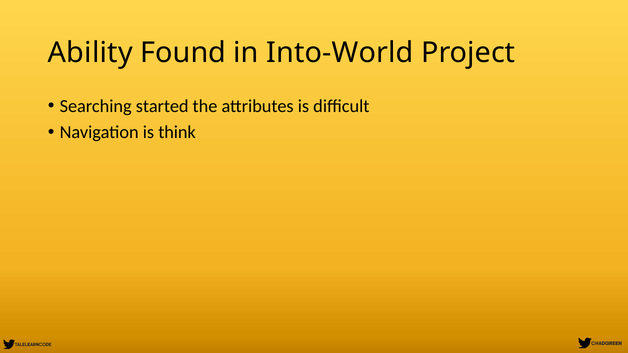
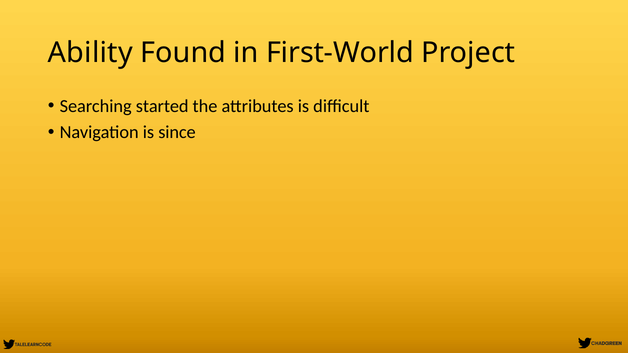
Into-World: Into-World -> First-World
think: think -> since
